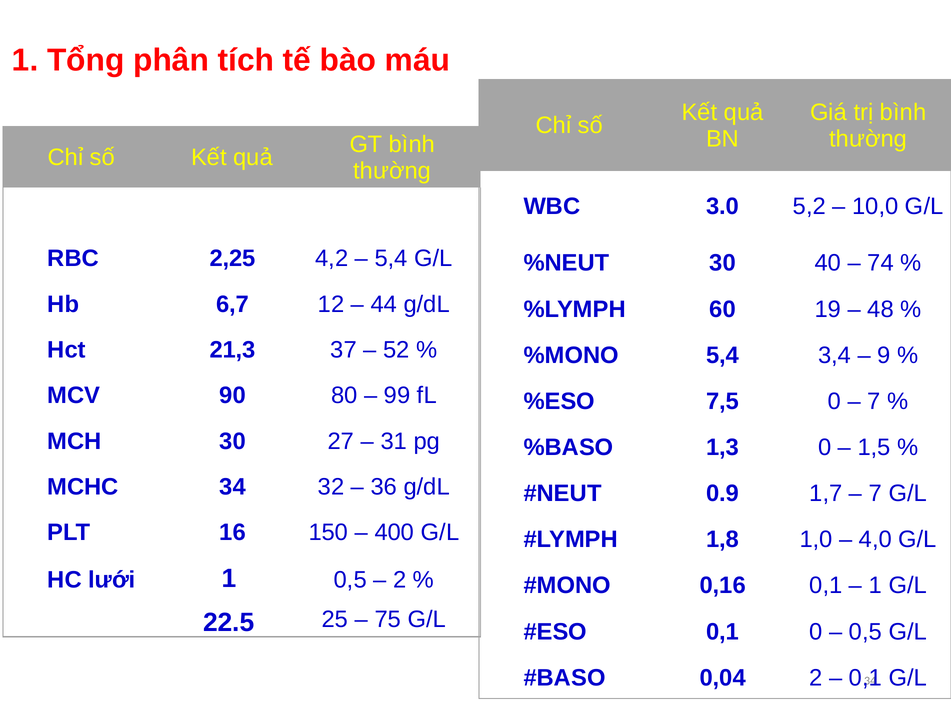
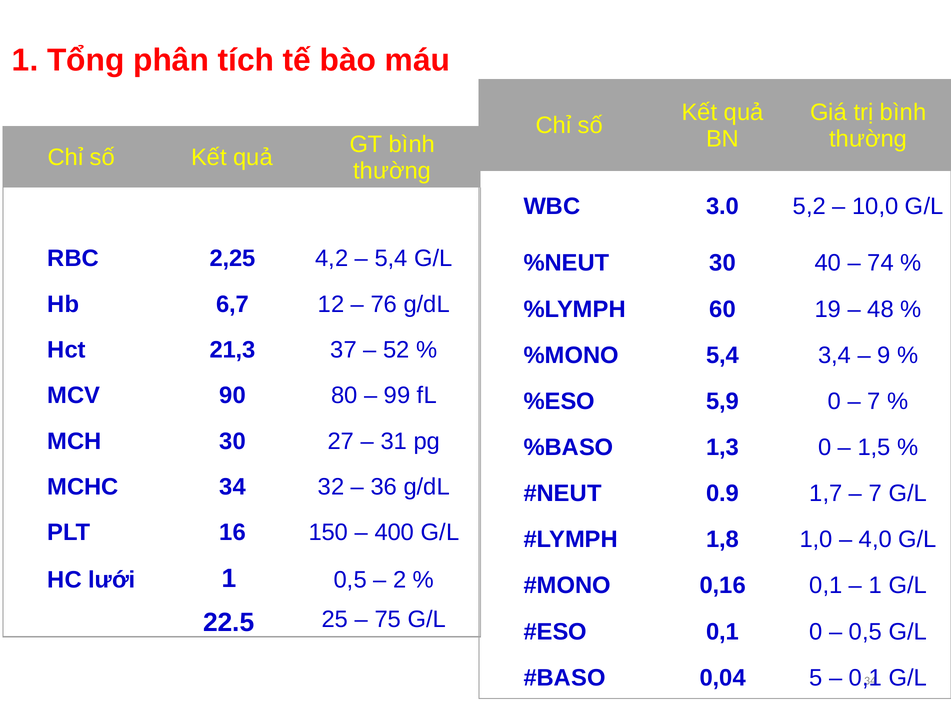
44: 44 -> 76
7,5: 7,5 -> 5,9
0,04 2: 2 -> 5
